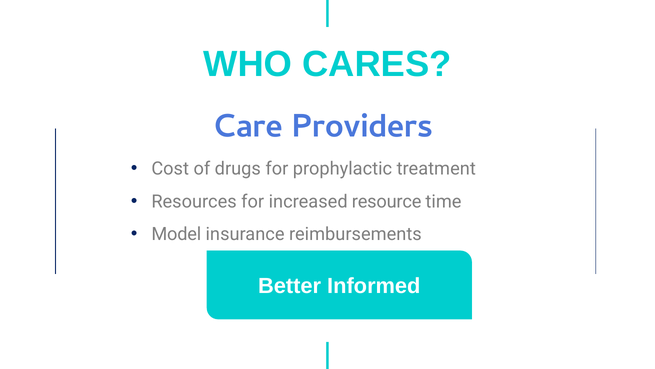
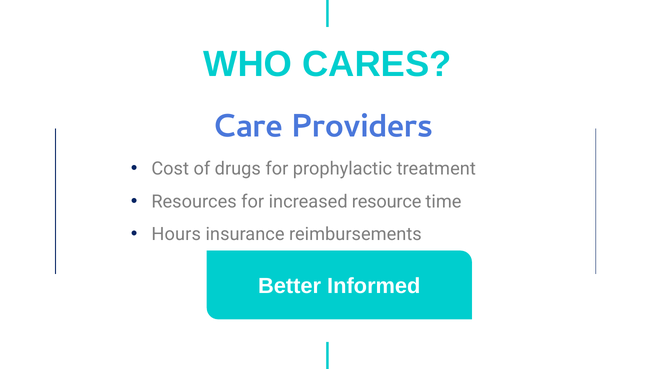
Model: Model -> Hours
